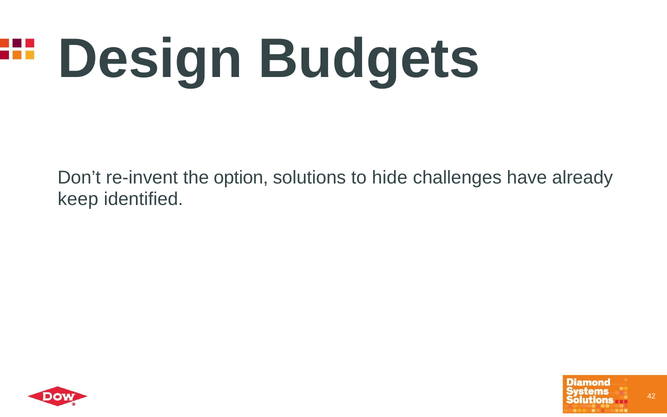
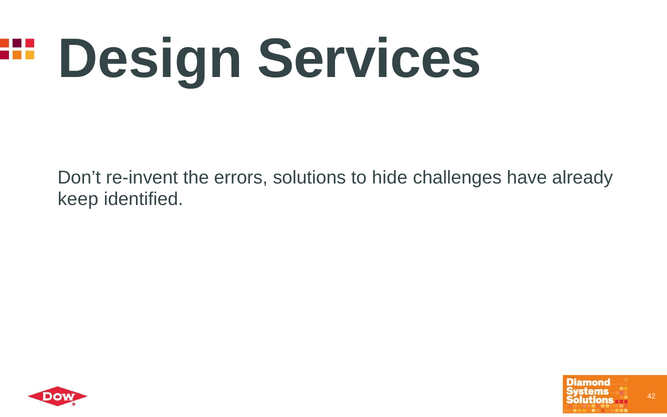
Budgets: Budgets -> Services
option: option -> errors
